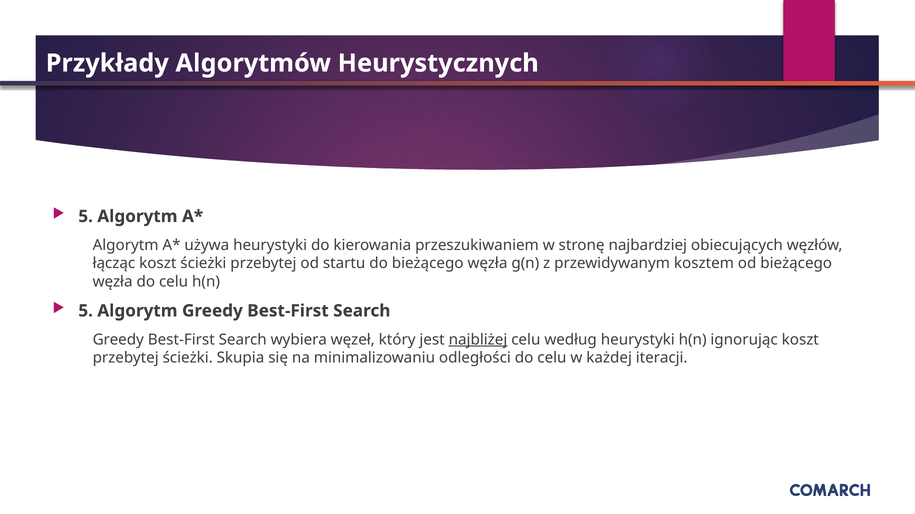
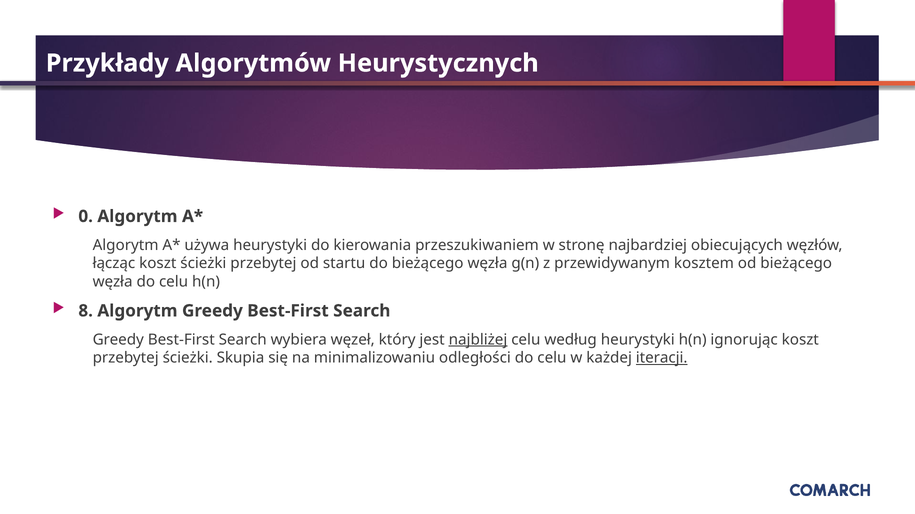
5 at (86, 217): 5 -> 0
5 at (86, 311): 5 -> 8
iteracji underline: none -> present
